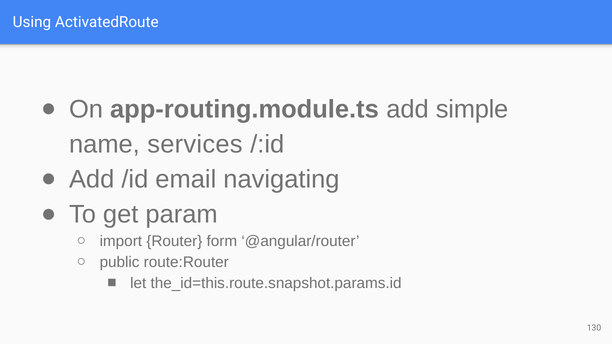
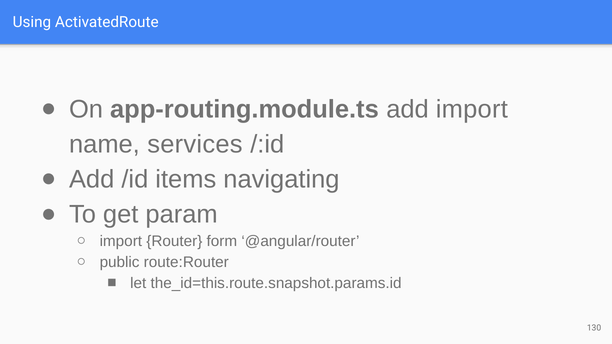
add simple: simple -> import
email: email -> items
